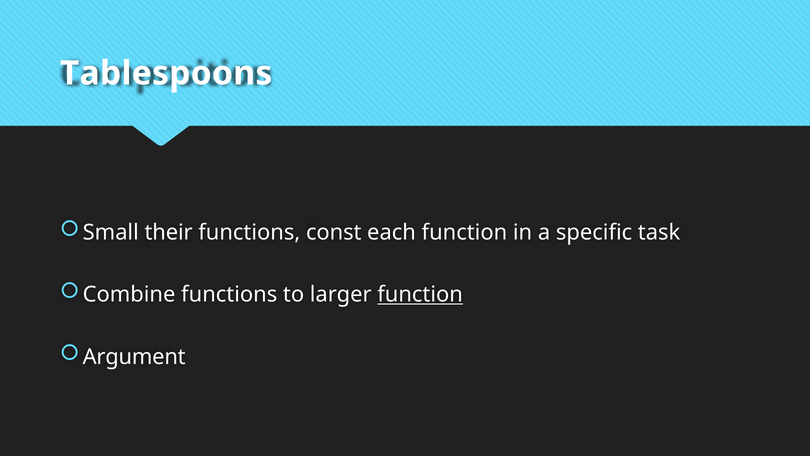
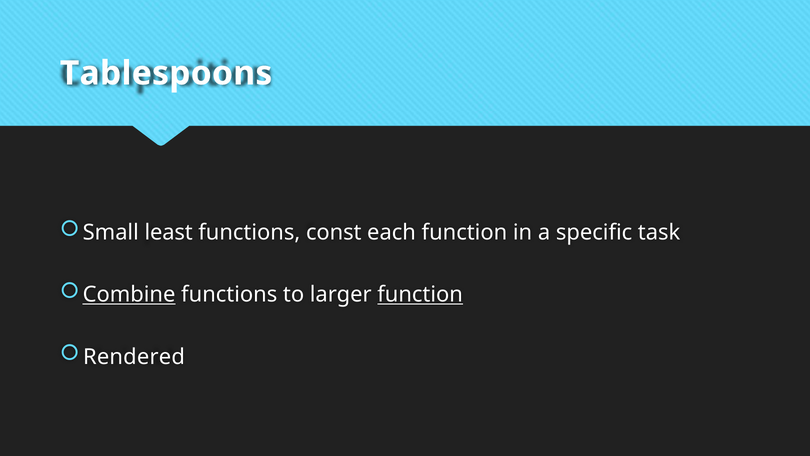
their: their -> least
Combine underline: none -> present
Argument: Argument -> Rendered
